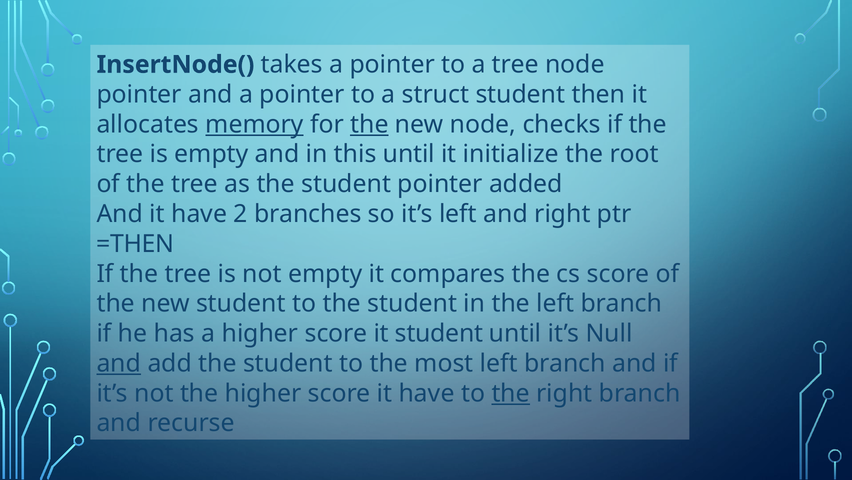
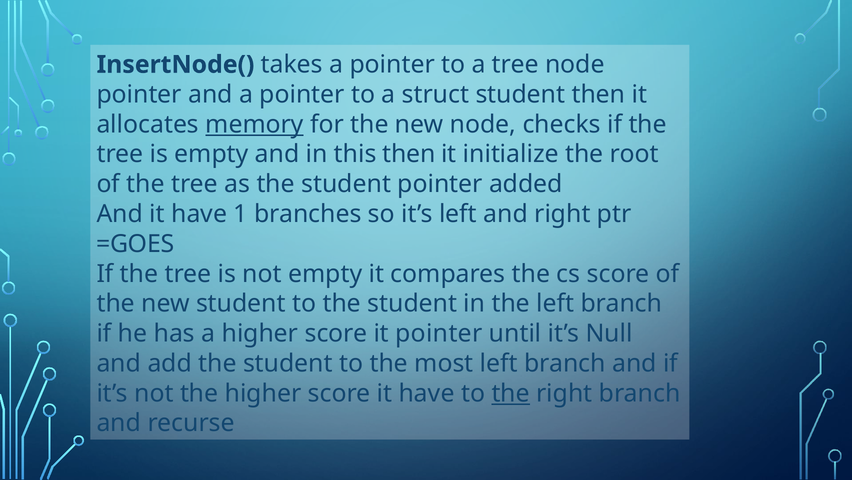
the at (369, 124) underline: present -> none
this until: until -> then
2: 2 -> 1
=THEN: =THEN -> =GOES
it student: student -> pointer
and at (119, 363) underline: present -> none
